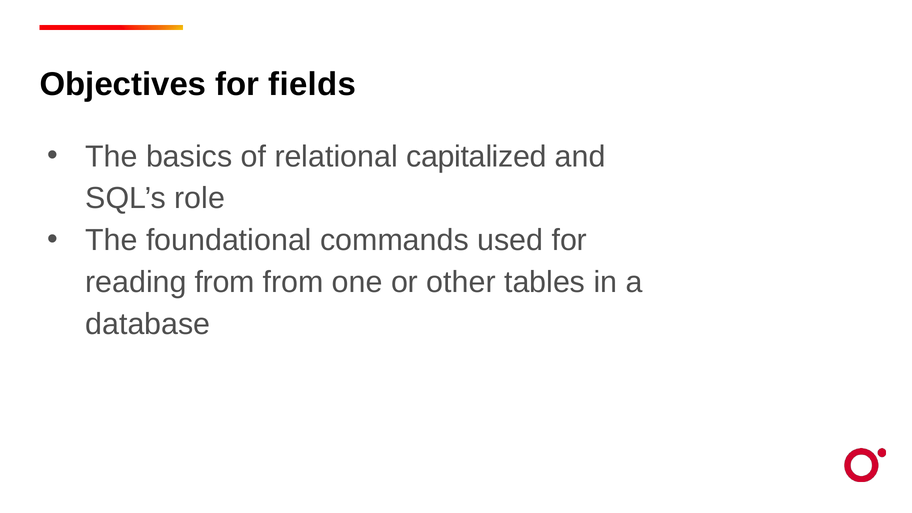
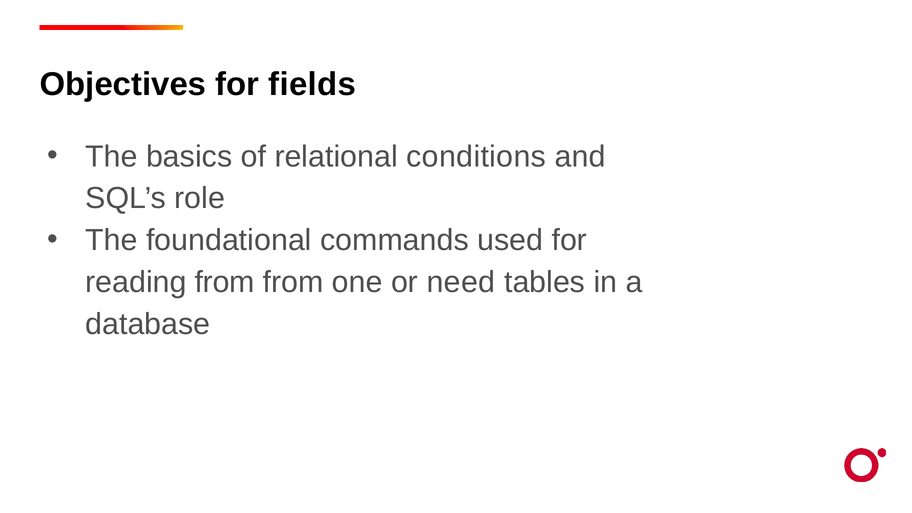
capitalized: capitalized -> conditions
other: other -> need
